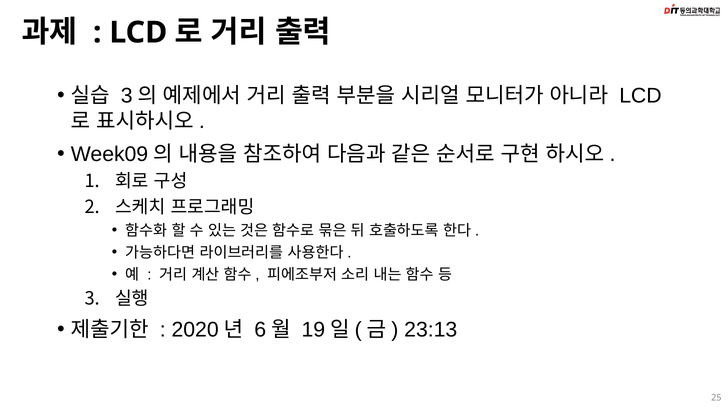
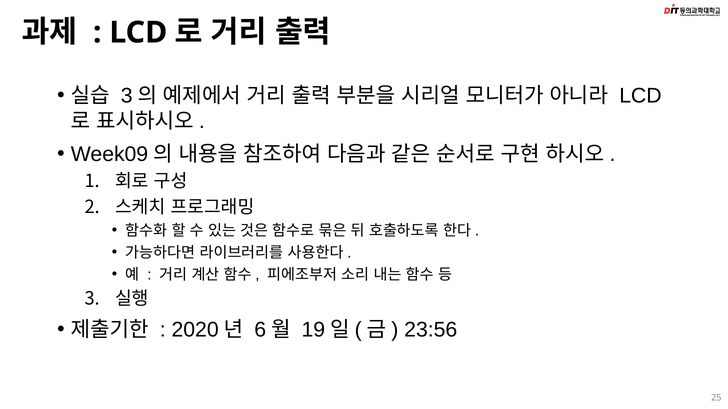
23:13: 23:13 -> 23:56
